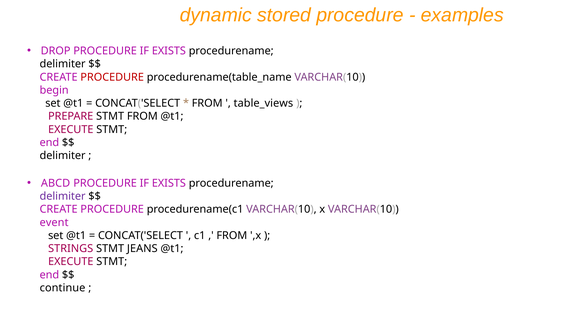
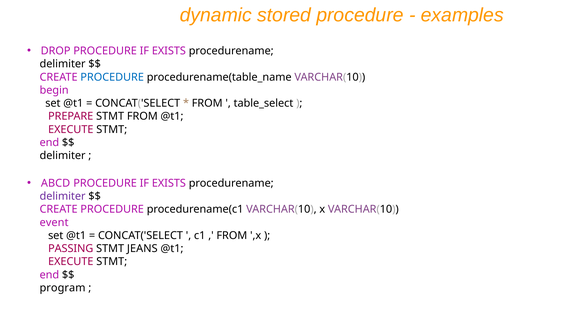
PROCEDURE at (112, 77) colour: red -> blue
table_views: table_views -> table_select
STRINGS: STRINGS -> PASSING
continue: continue -> program
